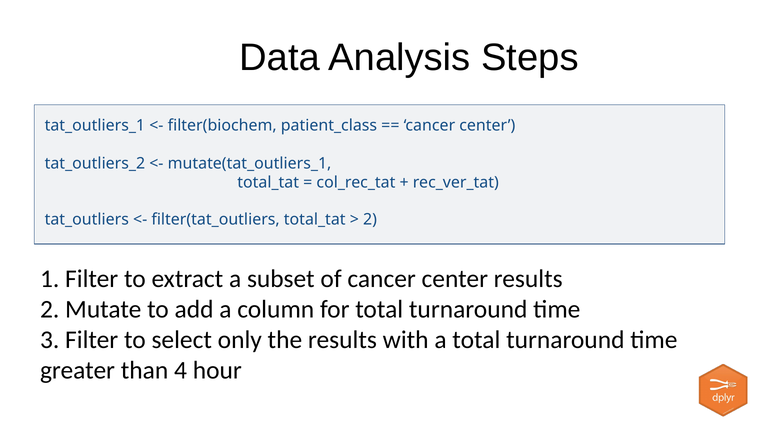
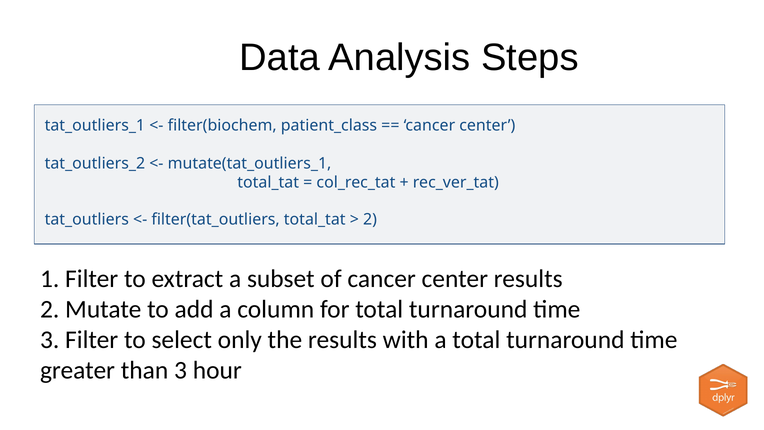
than 4: 4 -> 3
